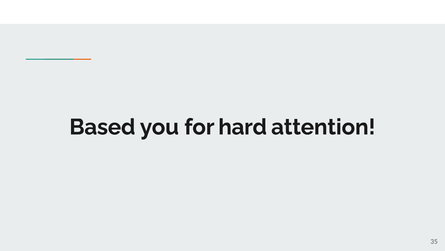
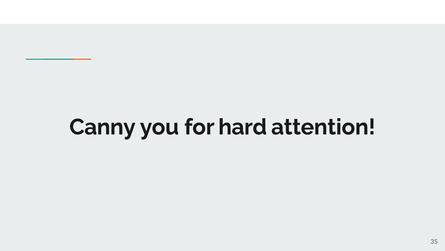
Based: Based -> Canny
